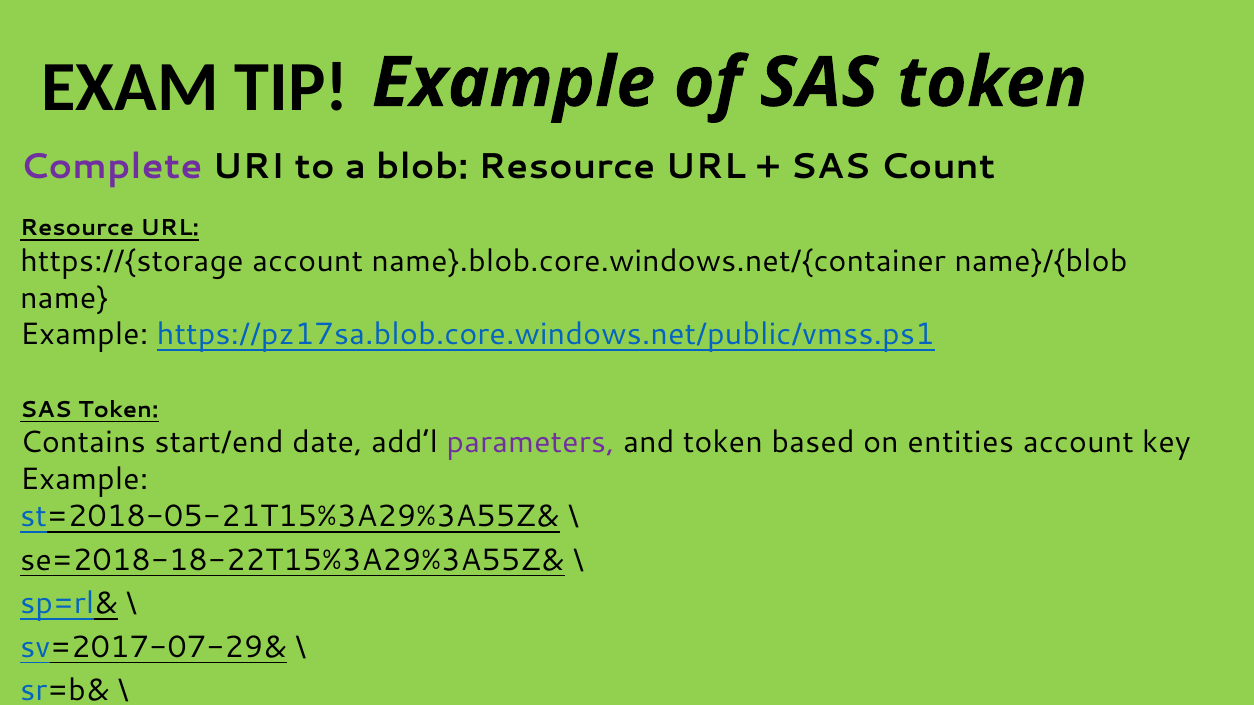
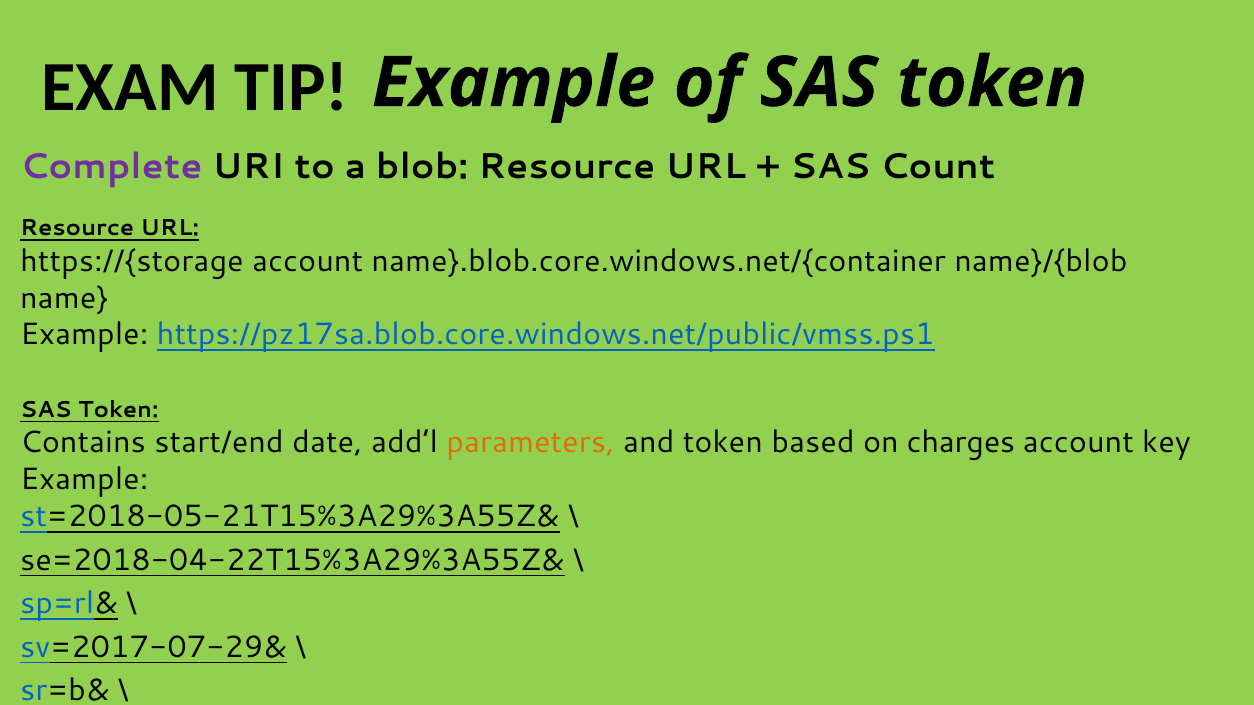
parameters colour: purple -> orange
entities: entities -> charges
se=2018-18-22T15%3A29%3A55Z&: se=2018-18-22T15%3A29%3A55Z& -> se=2018-04-22T15%3A29%3A55Z&
